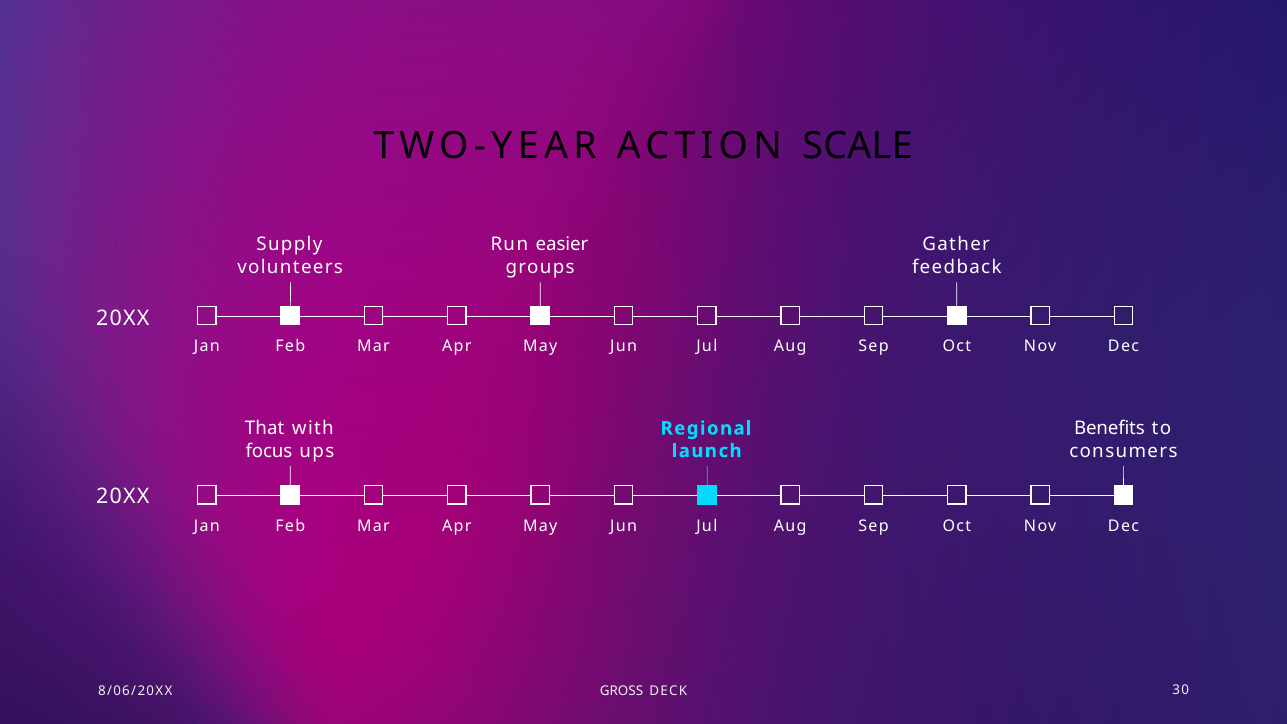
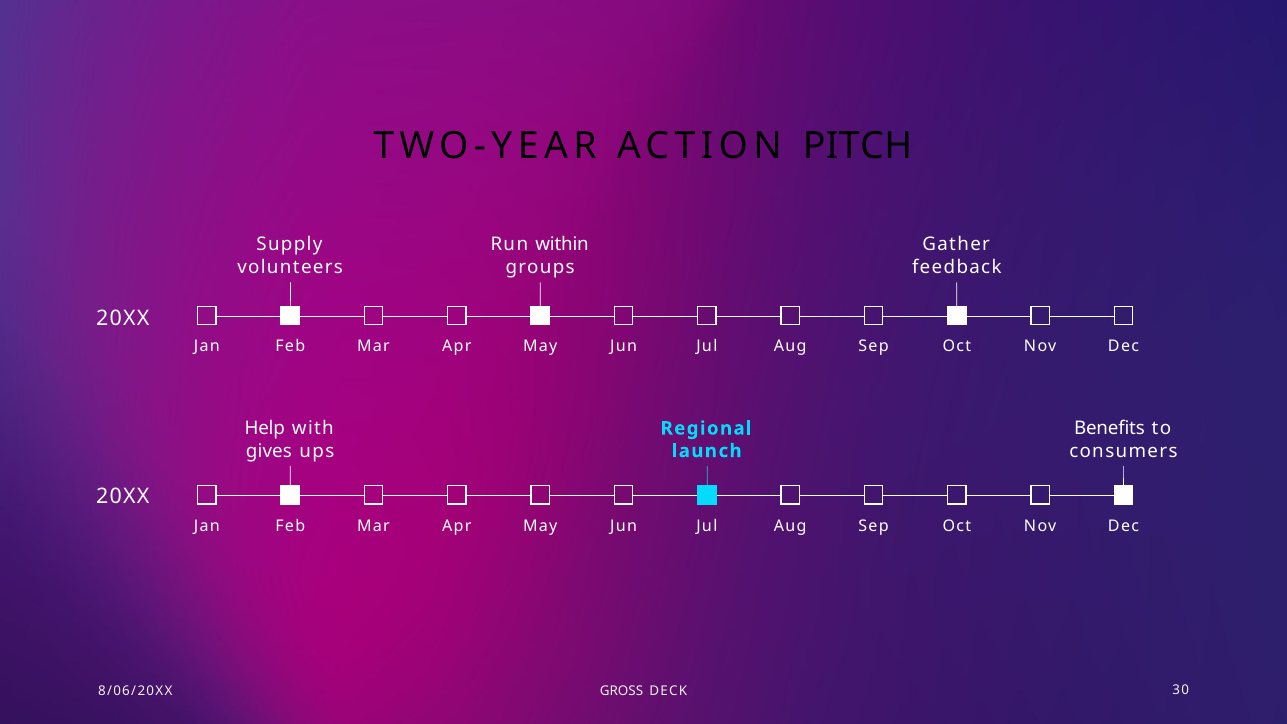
SCALE: SCALE -> PITCH
easier: easier -> within
That: That -> Help
focus: focus -> gives
